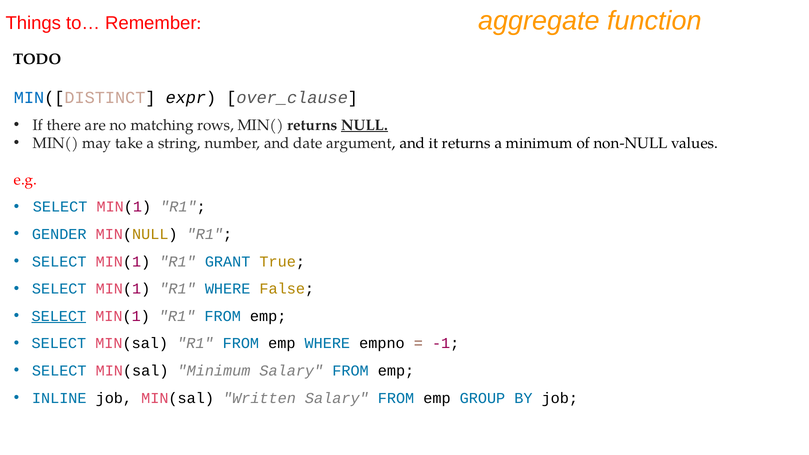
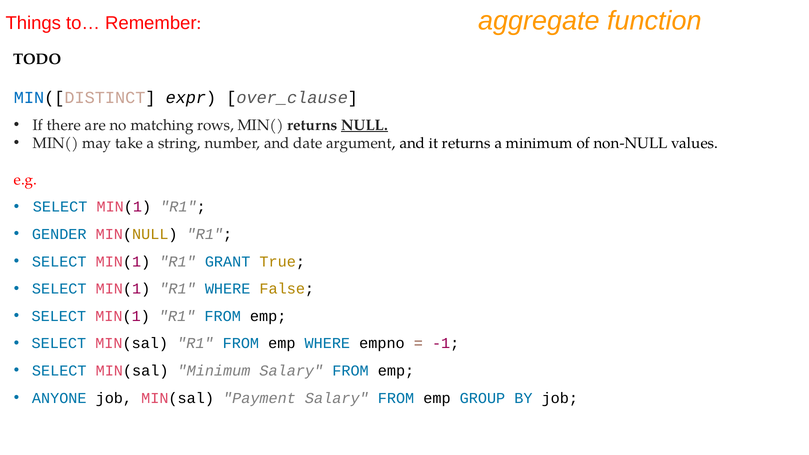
SELECT at (59, 316) underline: present -> none
INLINE: INLINE -> ANYONE
Written: Written -> Payment
